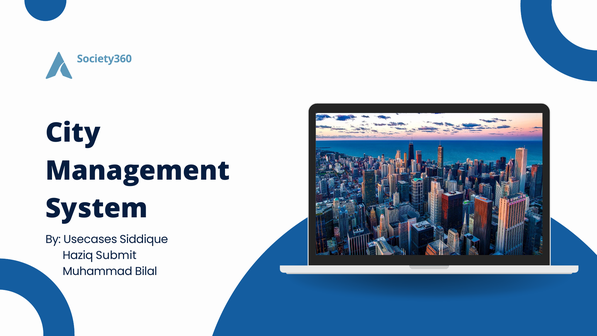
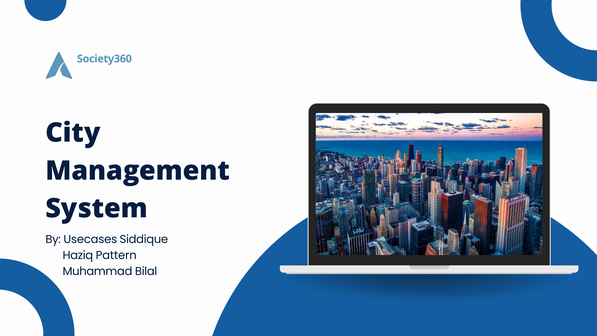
Submit: Submit -> Pattern
